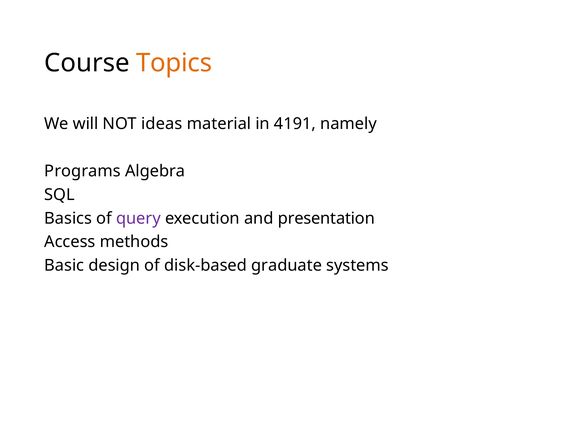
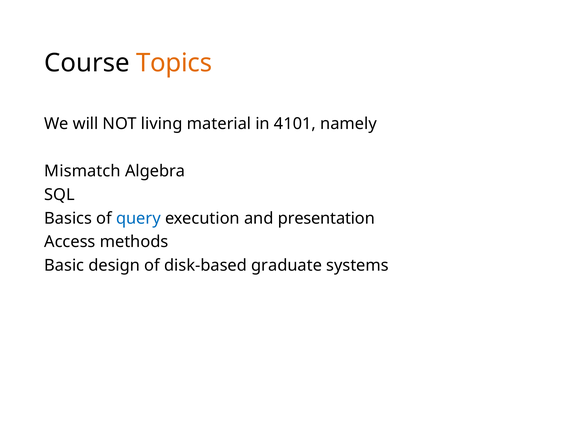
ideas: ideas -> living
4191: 4191 -> 4101
Programs: Programs -> Mismatch
query colour: purple -> blue
